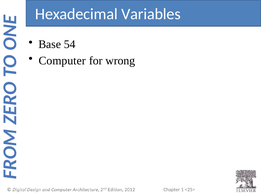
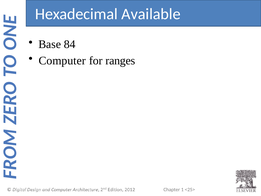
Variables: Variables -> Available
54: 54 -> 84
wrong: wrong -> ranges
